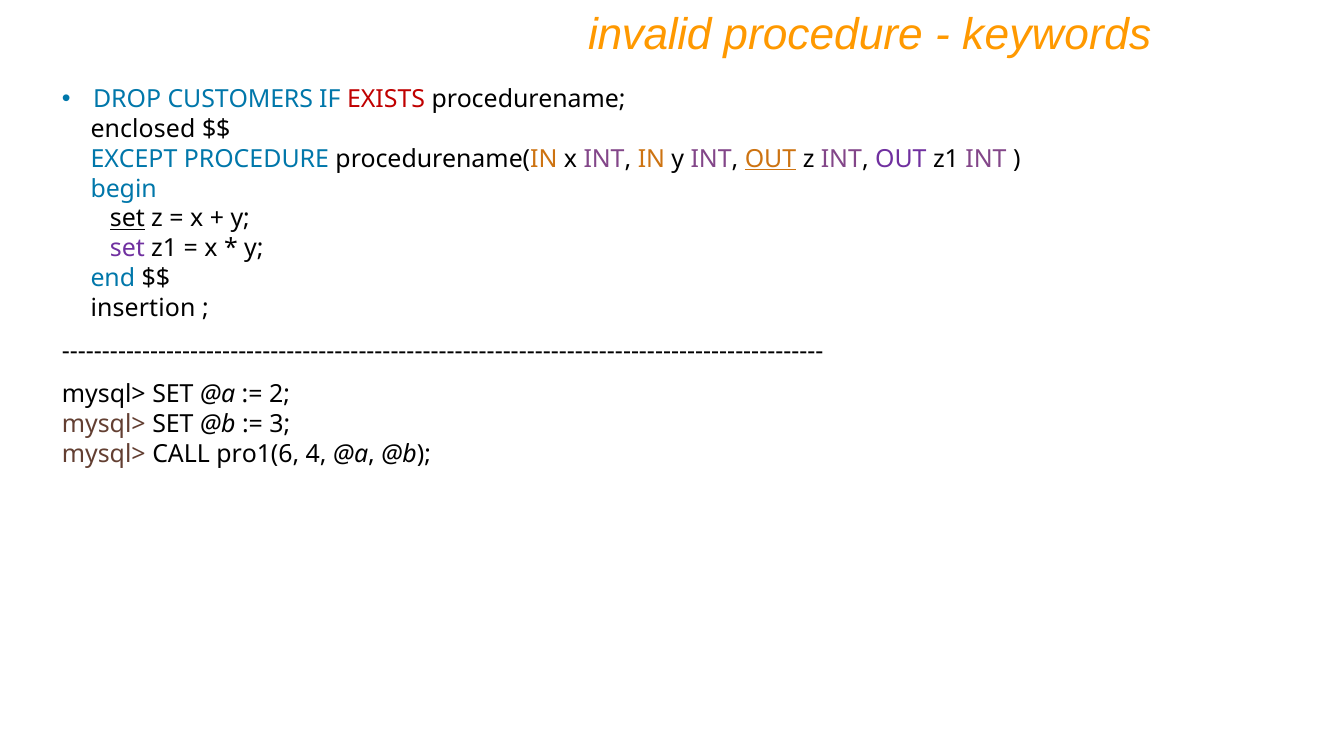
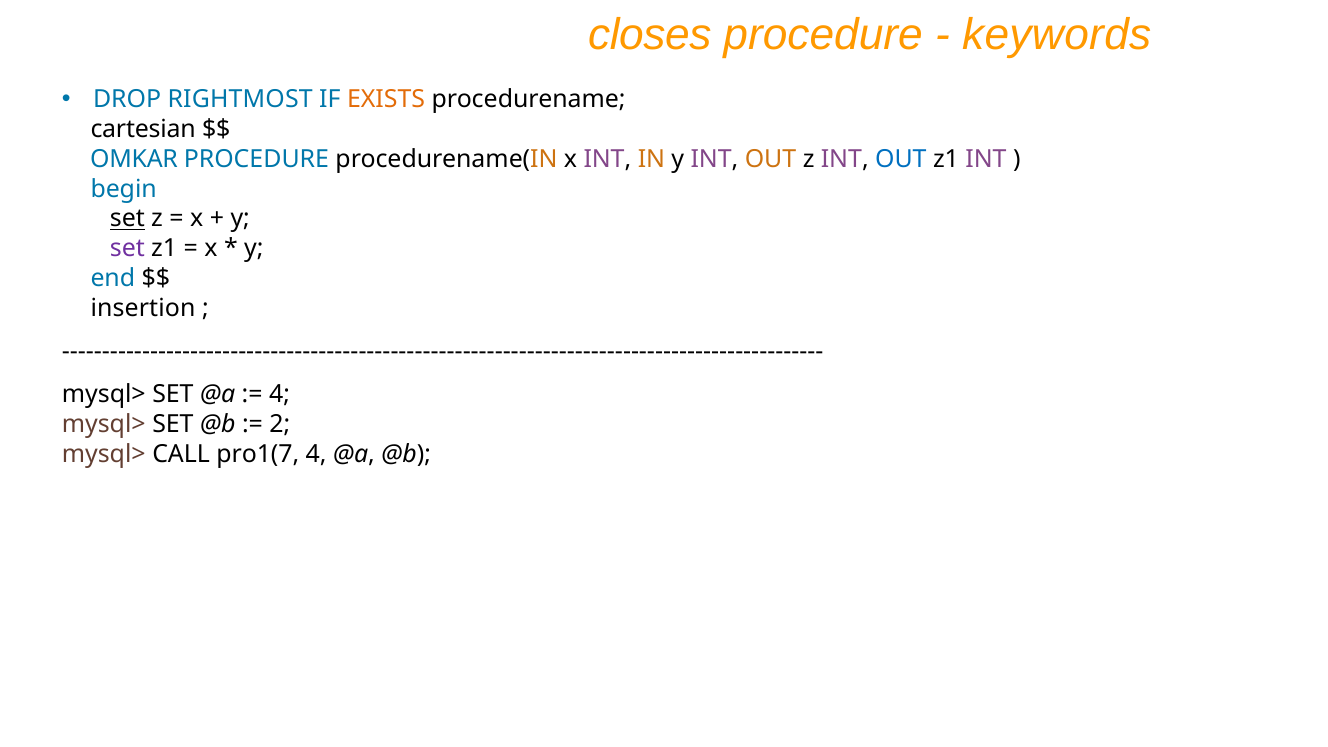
invalid: invalid -> closes
CUSTOMERS: CUSTOMERS -> RIGHTMOST
EXISTS colour: red -> orange
enclosed: enclosed -> cartesian
EXCEPT: EXCEPT -> OMKAR
OUT at (771, 159) underline: present -> none
OUT at (901, 159) colour: purple -> blue
2 at (280, 395): 2 -> 4
3: 3 -> 2
pro1(6: pro1(6 -> pro1(7
